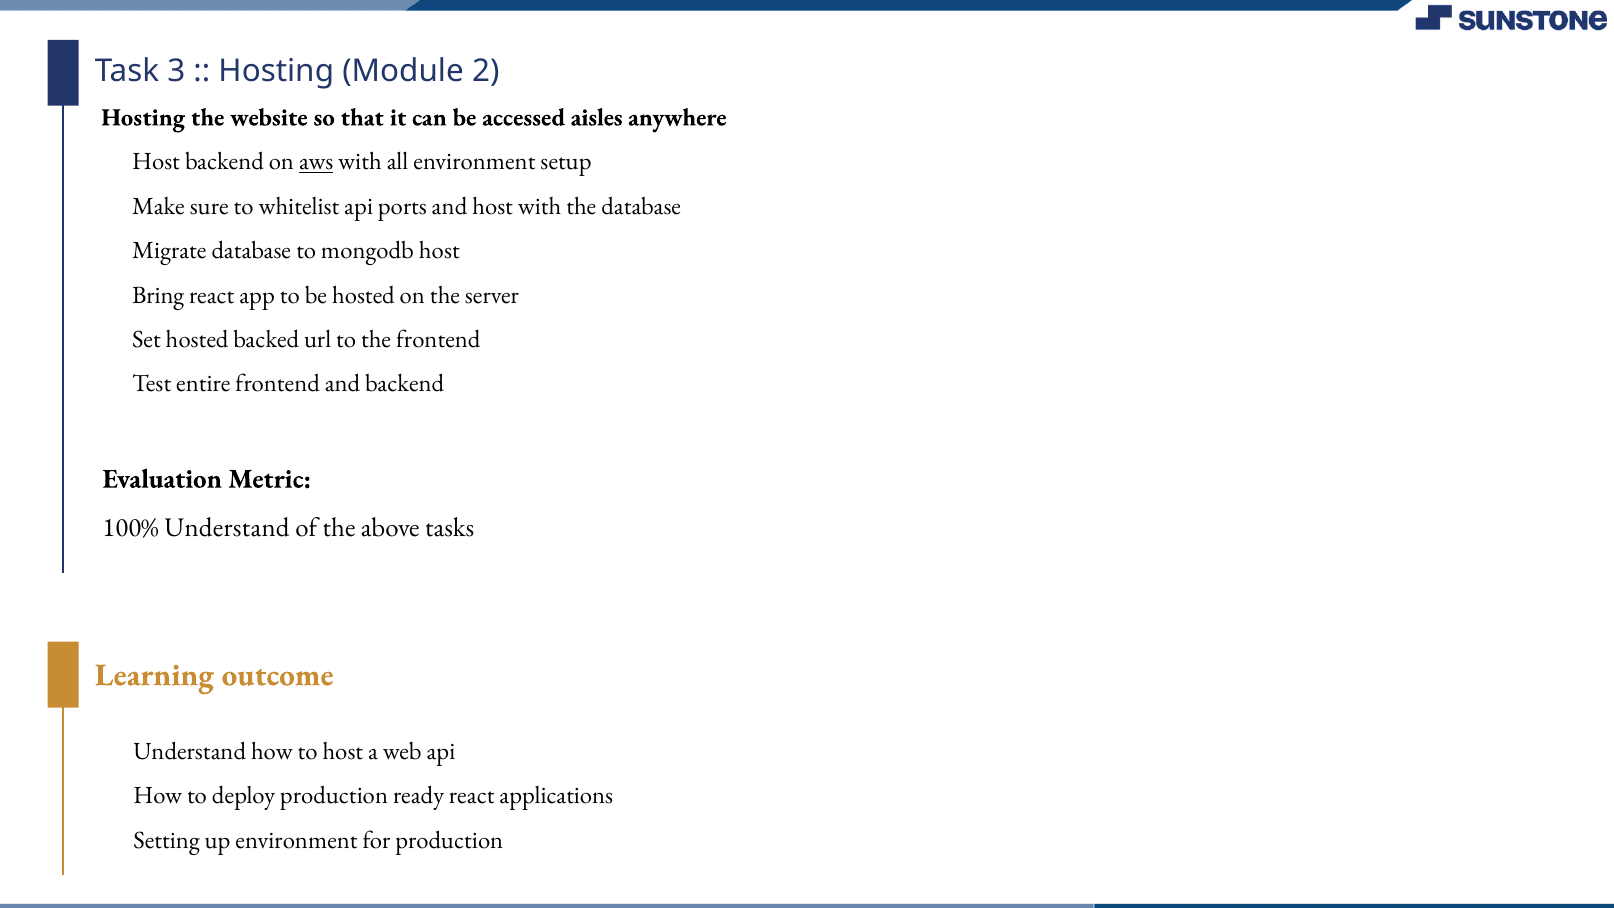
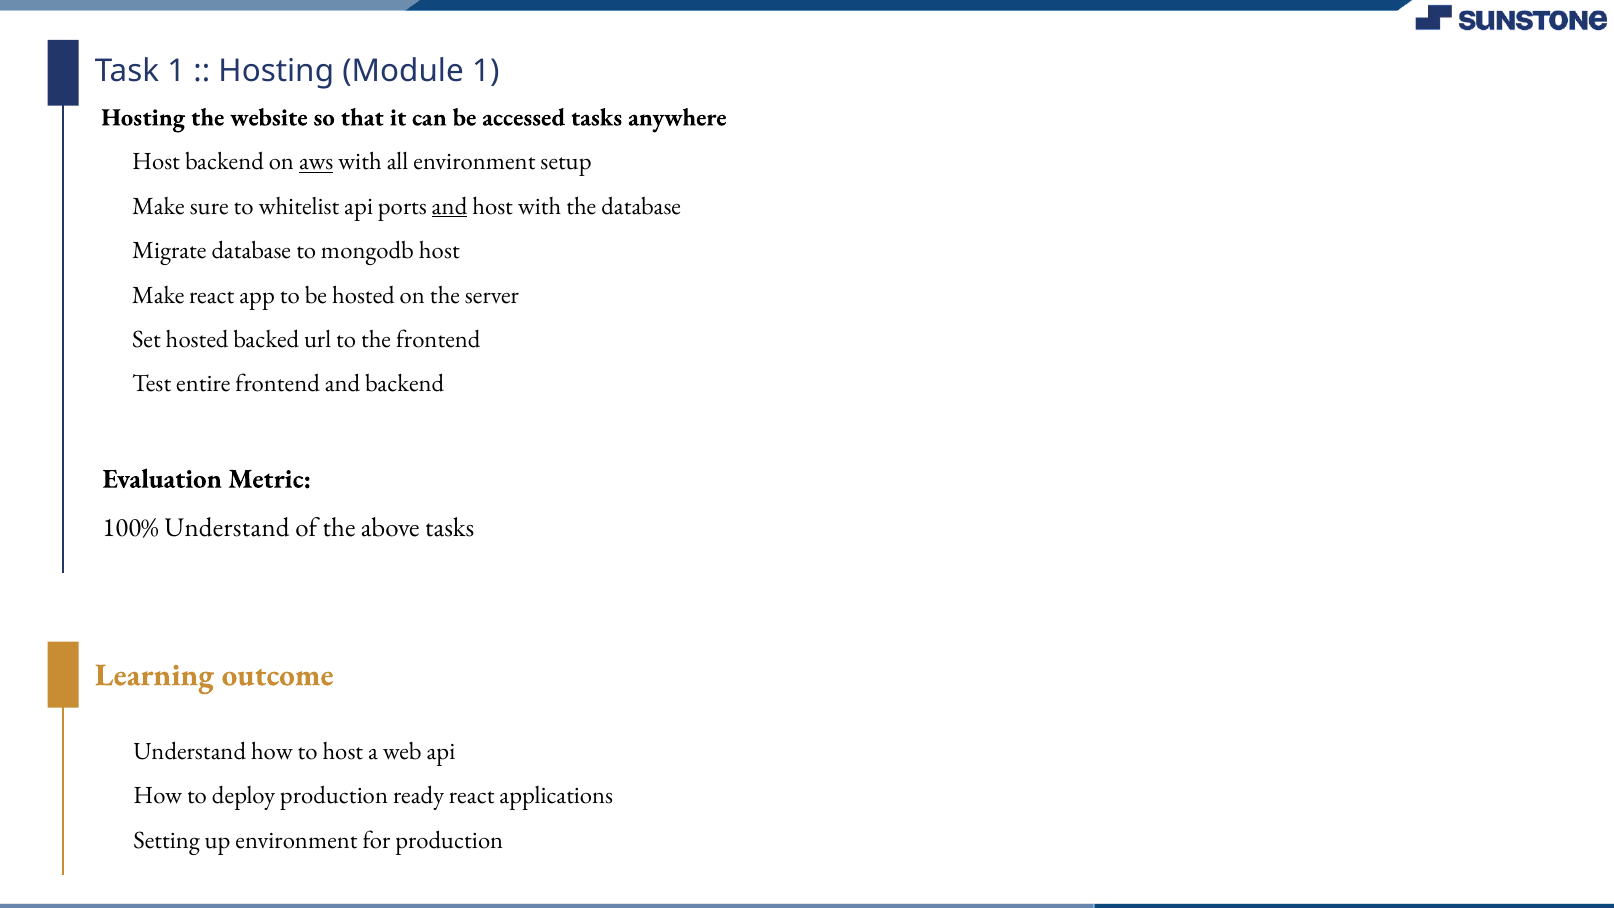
Task 3: 3 -> 1
Module 2: 2 -> 1
accessed aisles: aisles -> tasks
and at (449, 206) underline: none -> present
Bring at (158, 295): Bring -> Make
